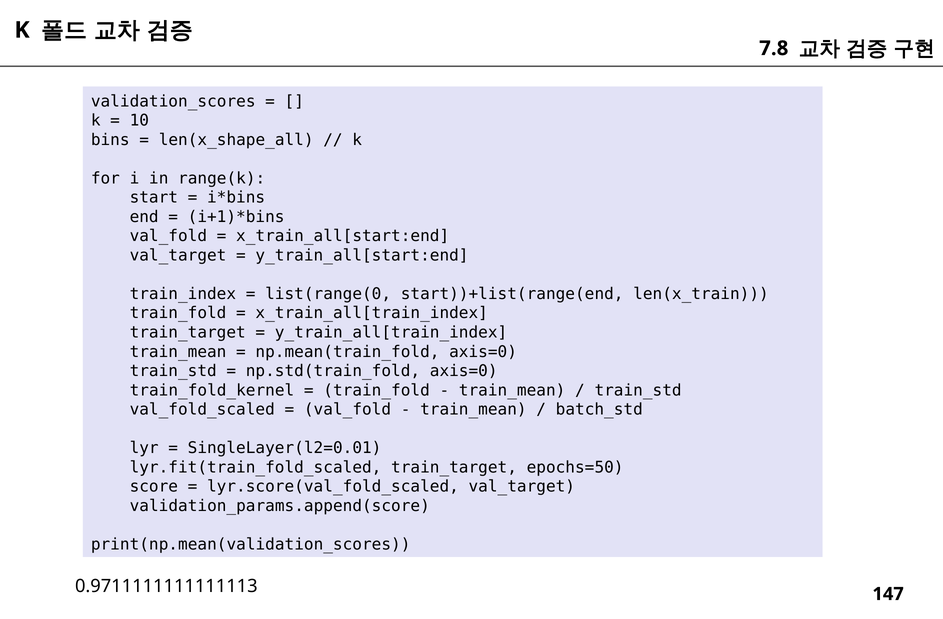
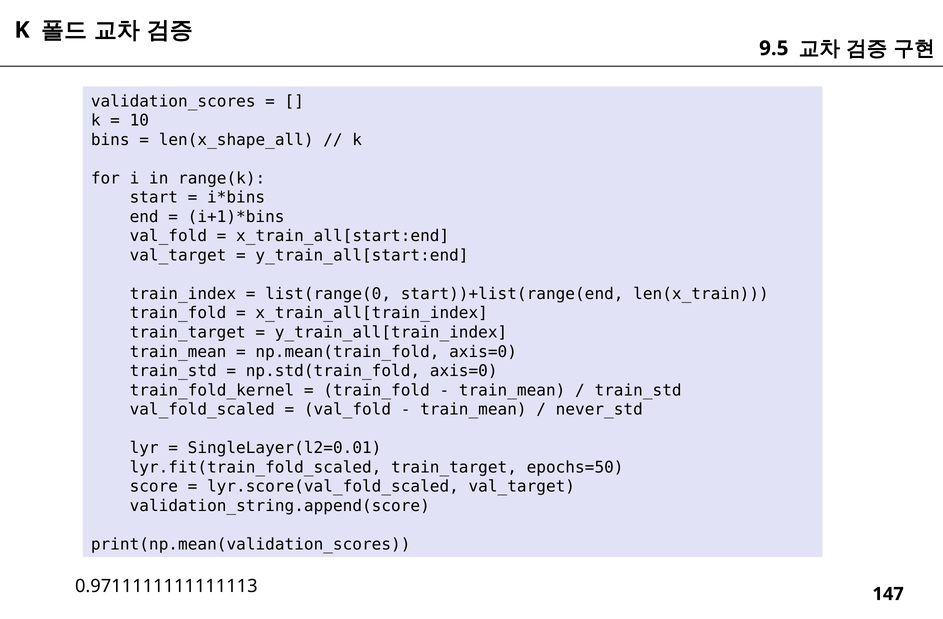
7.8: 7.8 -> 9.5
batch_std: batch_std -> never_std
validation_params.append(score: validation_params.append(score -> validation_string.append(score
